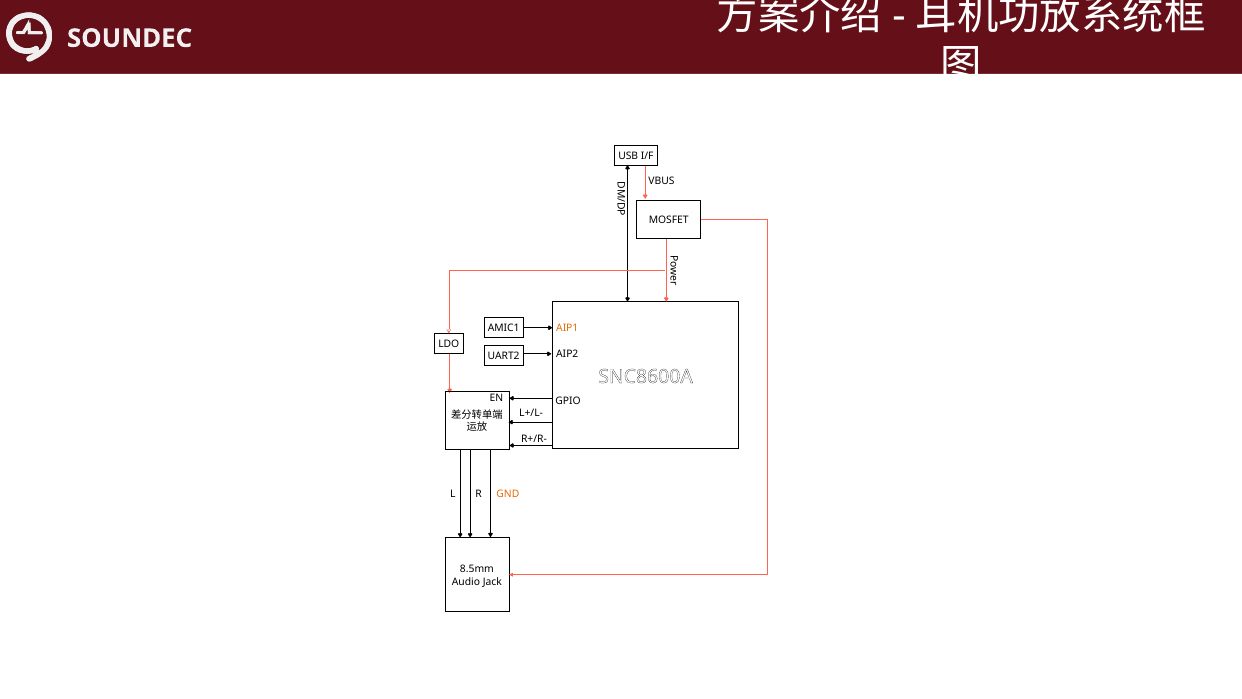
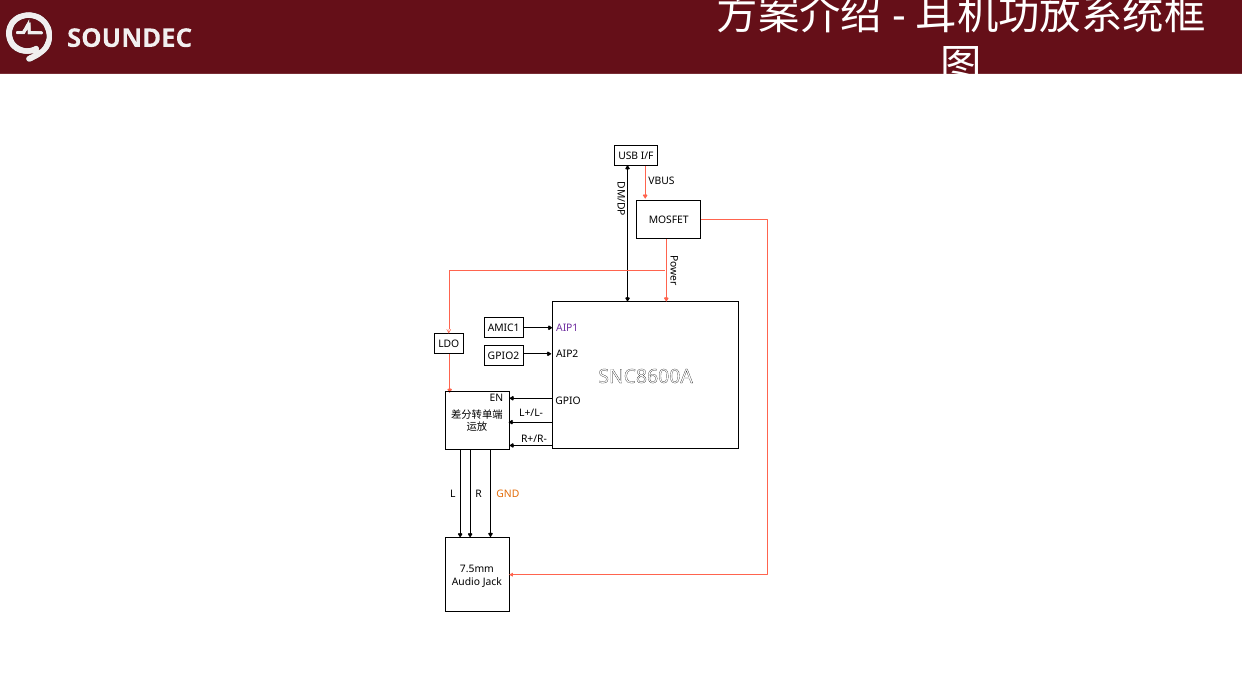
AIP1 colour: orange -> purple
UART2: UART2 -> GPIO2
8.5mm: 8.5mm -> 7.5mm
